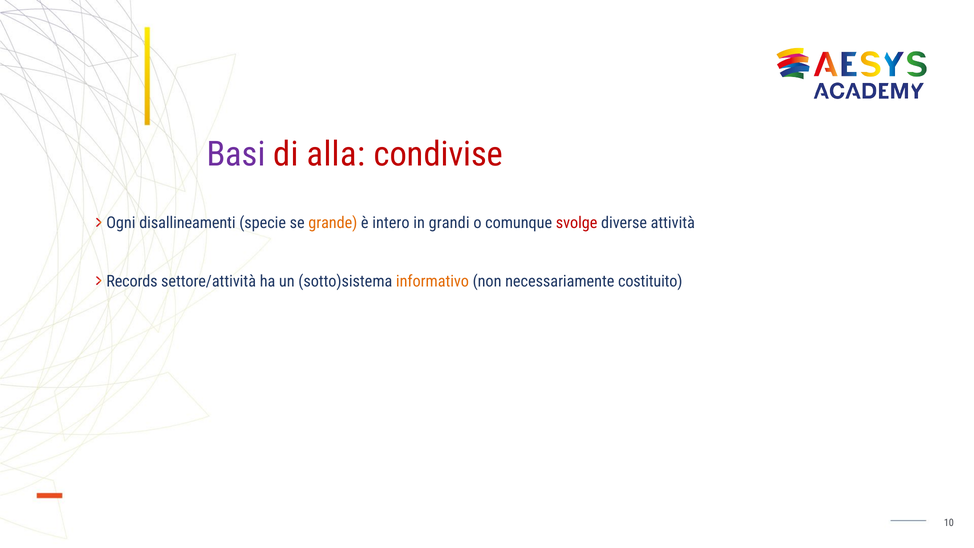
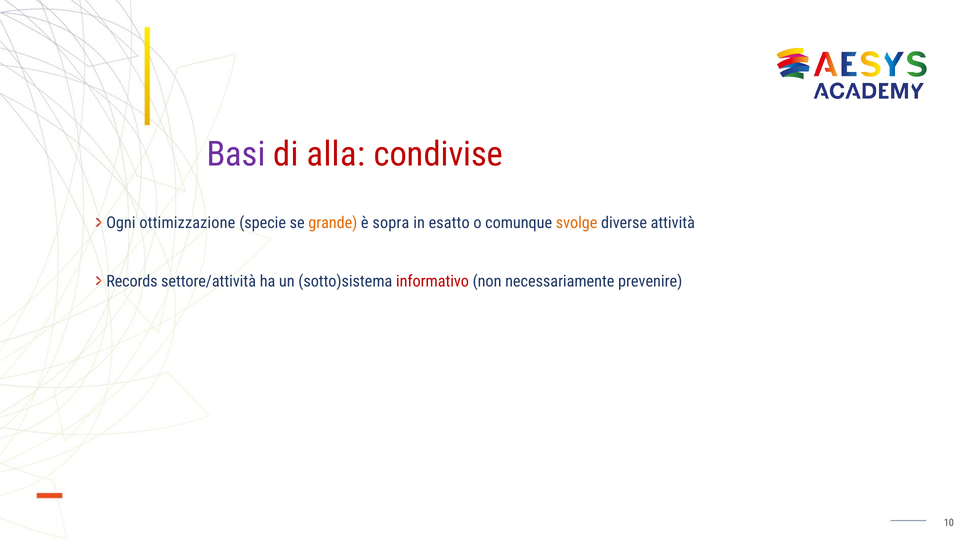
disallineamenti: disallineamenti -> ottimizzazione
intero: intero -> sopra
grandi: grandi -> esatto
svolge colour: red -> orange
informativo colour: orange -> red
costituito: costituito -> prevenire
